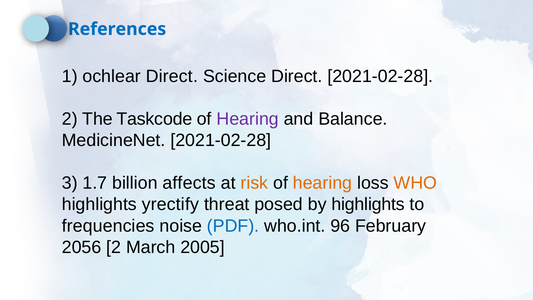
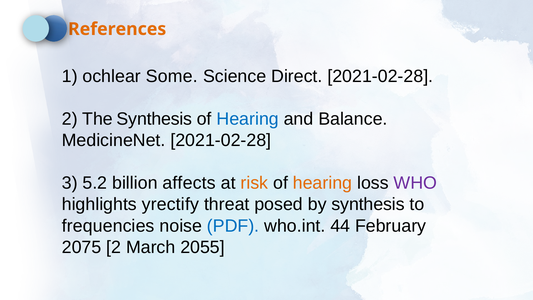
References colour: blue -> orange
ochlear Direct: Direct -> Some
The Taskcode: Taskcode -> Synthesis
Hearing at (248, 119) colour: purple -> blue
1.7: 1.7 -> 5.2
WHO colour: orange -> purple
by highlights: highlights -> synthesis
96: 96 -> 44
2056: 2056 -> 2075
2005: 2005 -> 2055
